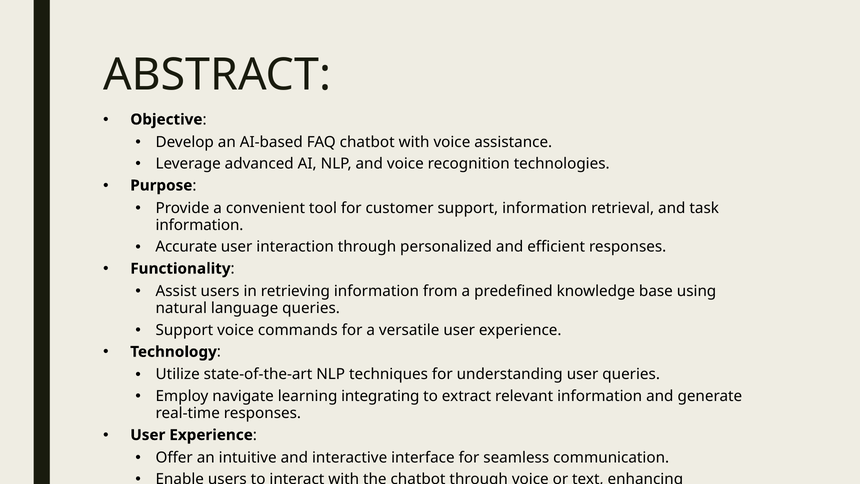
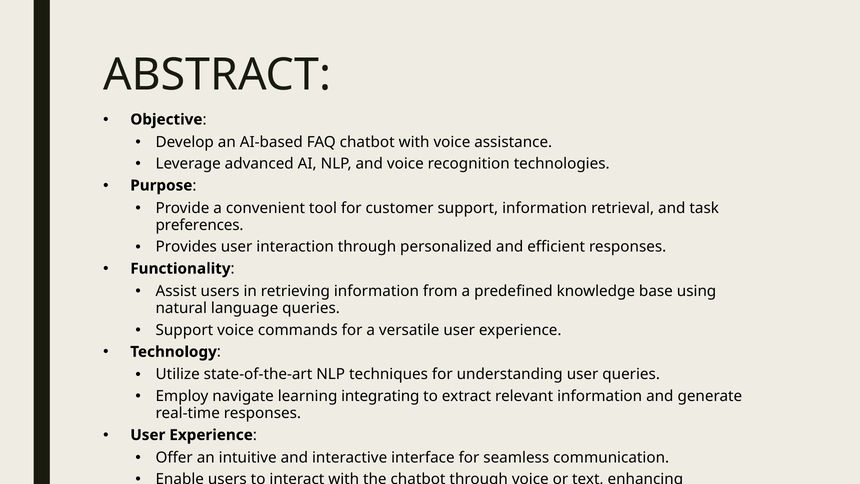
information at (200, 225): information -> preferences
Accurate: Accurate -> Provides
